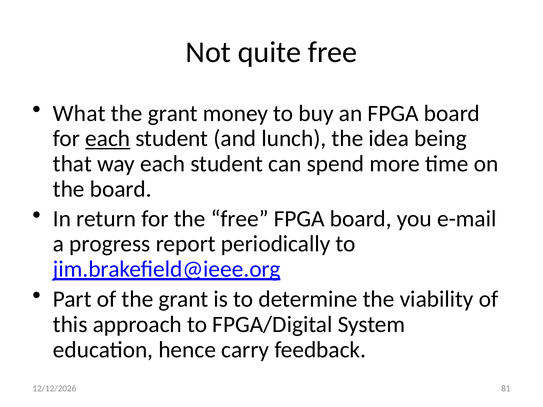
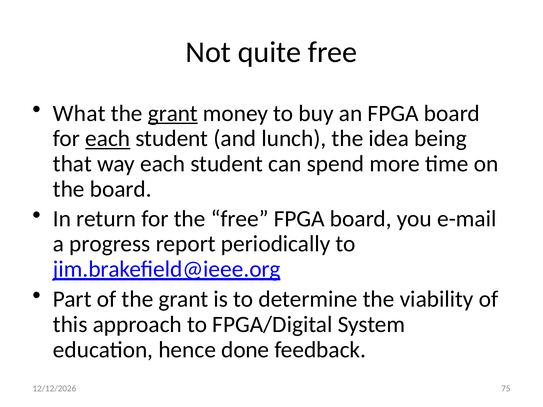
grant at (173, 113) underline: none -> present
carry: carry -> done
81: 81 -> 75
